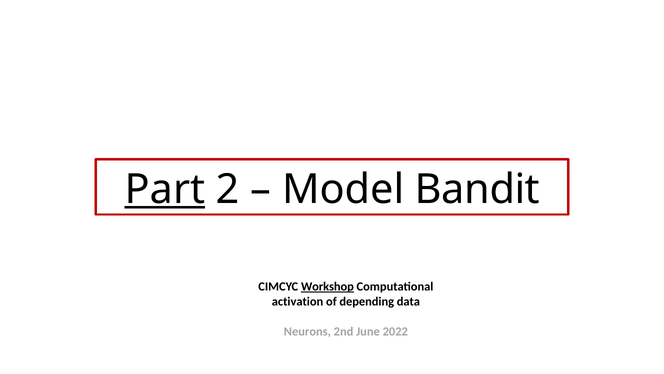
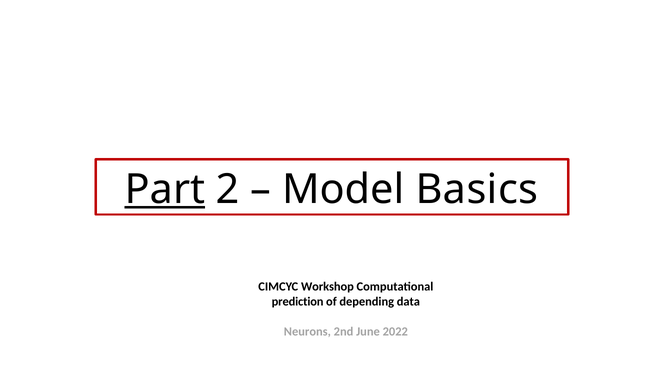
Bandit: Bandit -> Basics
Workshop underline: present -> none
activation: activation -> prediction
